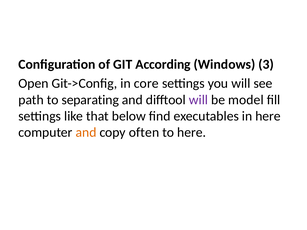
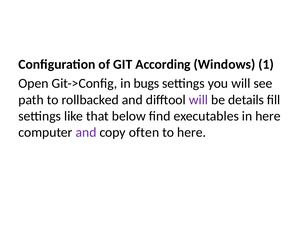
3: 3 -> 1
core: core -> bugs
separating: separating -> rollbacked
model: model -> details
and at (86, 133) colour: orange -> purple
